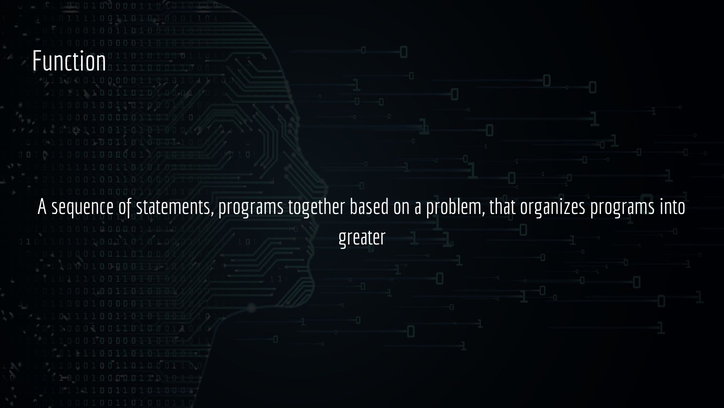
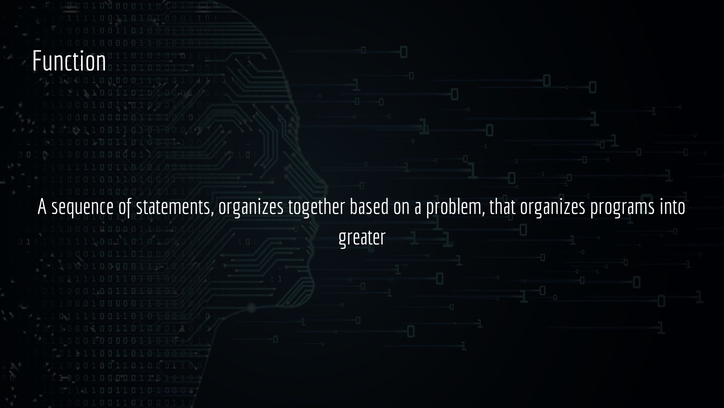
statements programs: programs -> organizes
